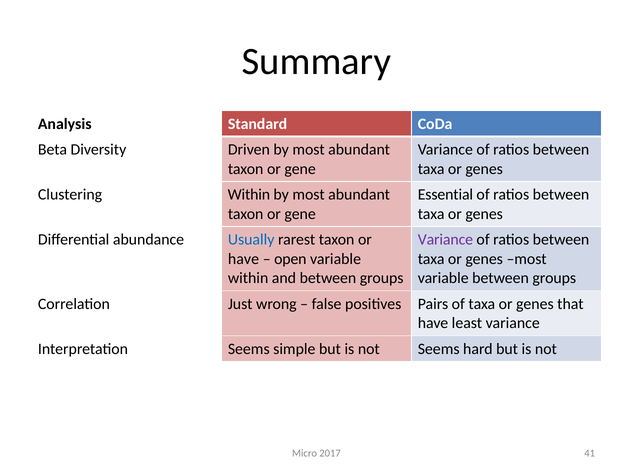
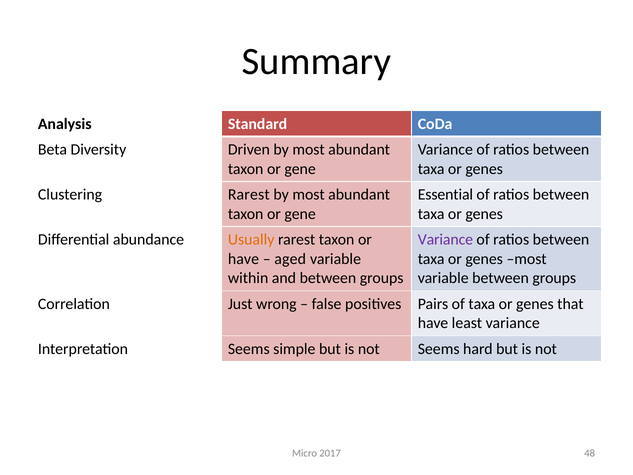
Clustering Within: Within -> Rarest
Usually colour: blue -> orange
open: open -> aged
41: 41 -> 48
